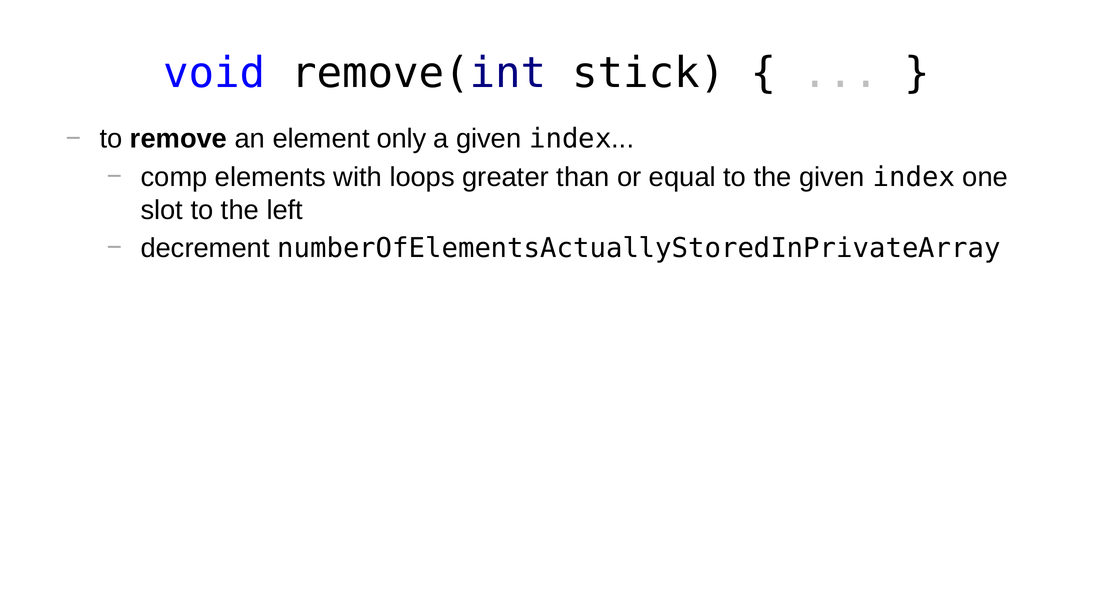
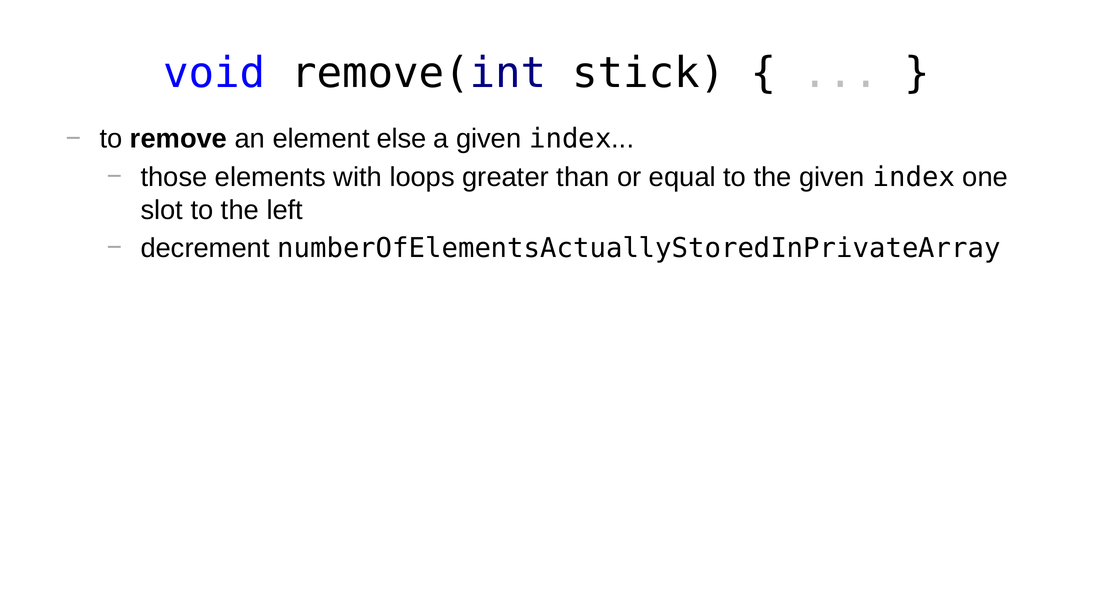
only: only -> else
comp: comp -> those
